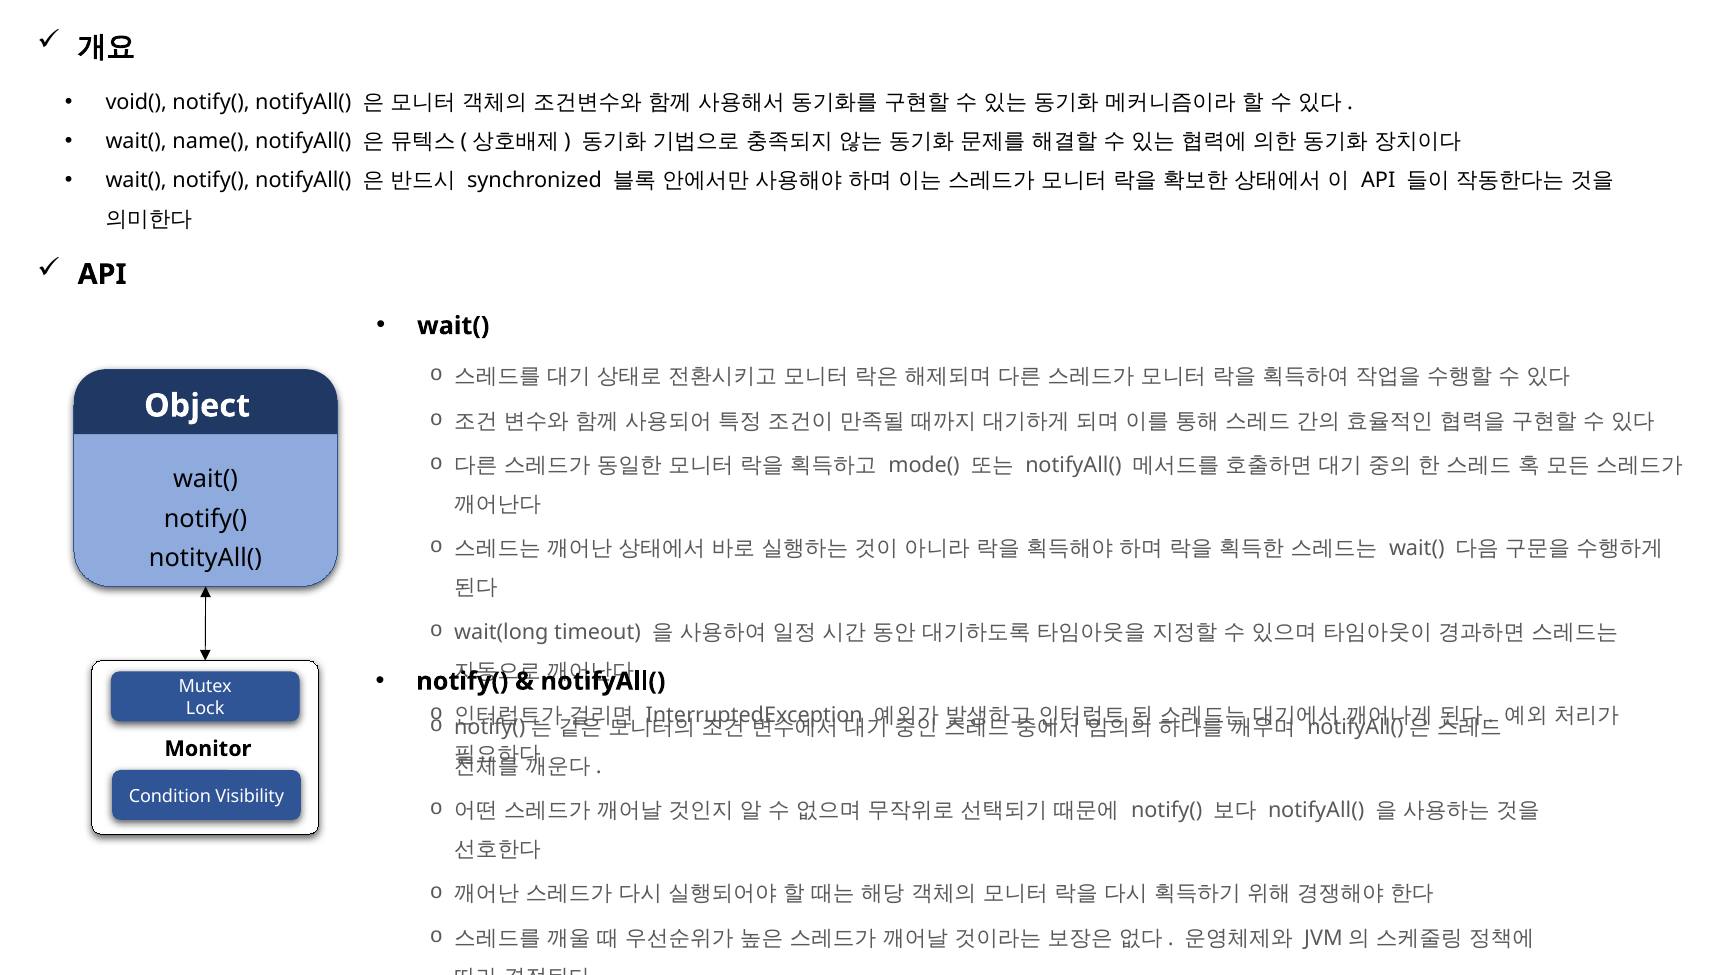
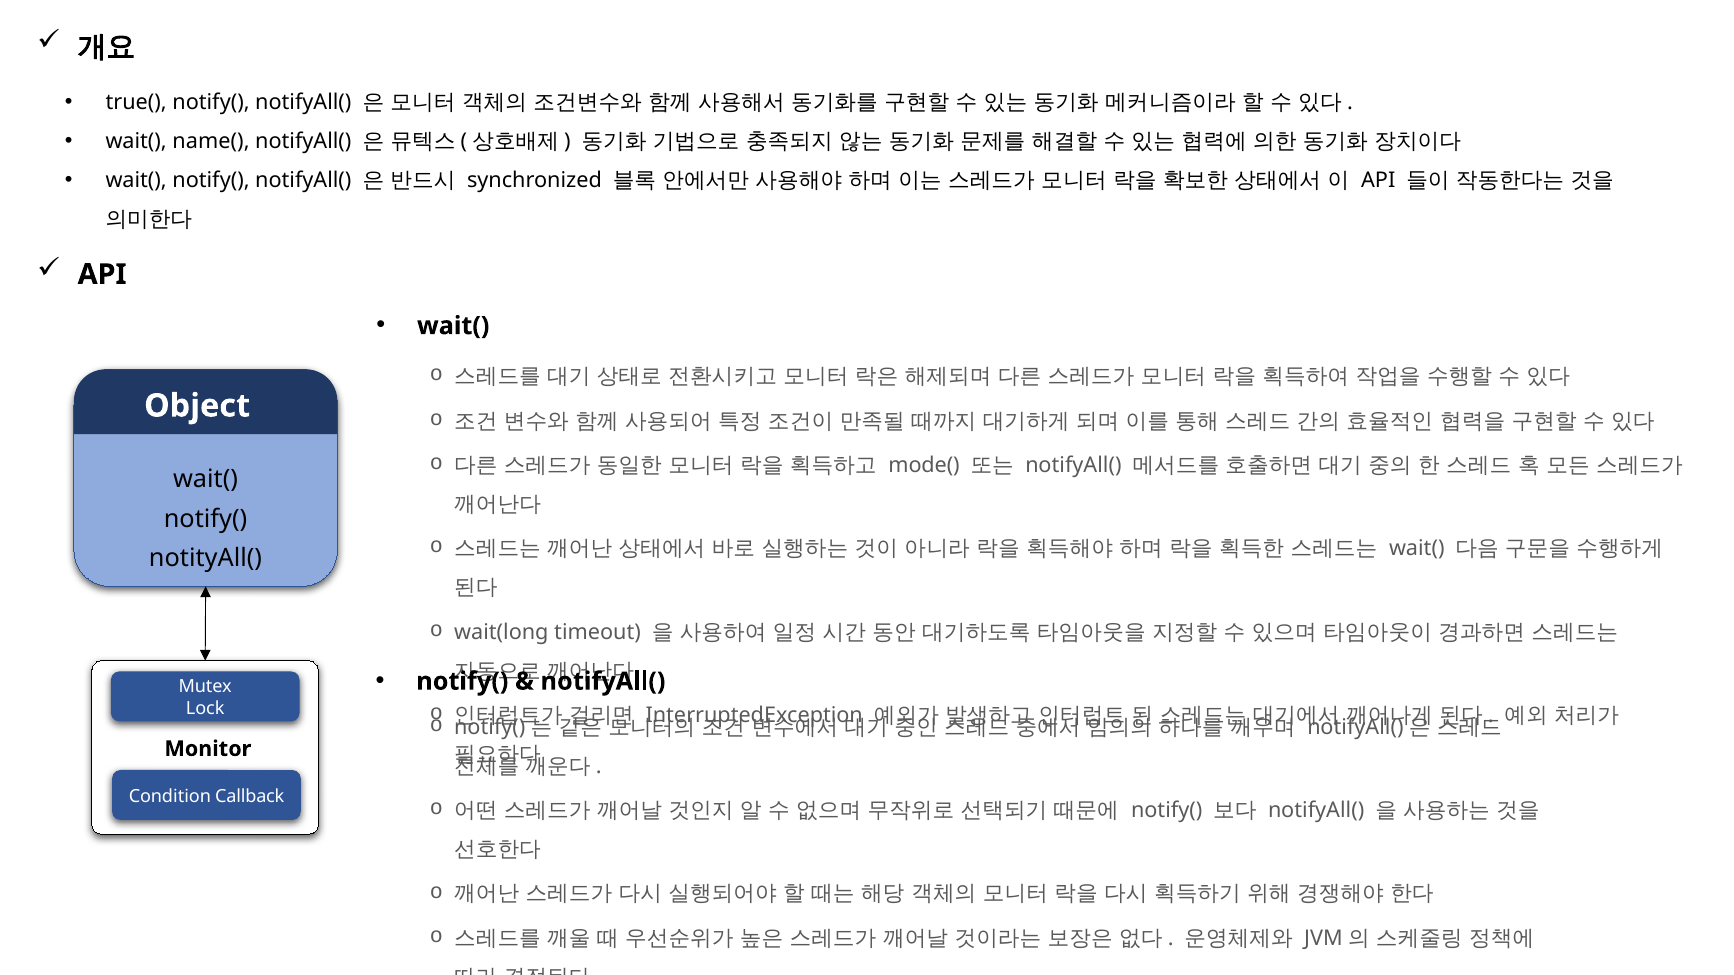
void(: void( -> true(
Visibility: Visibility -> Callback
